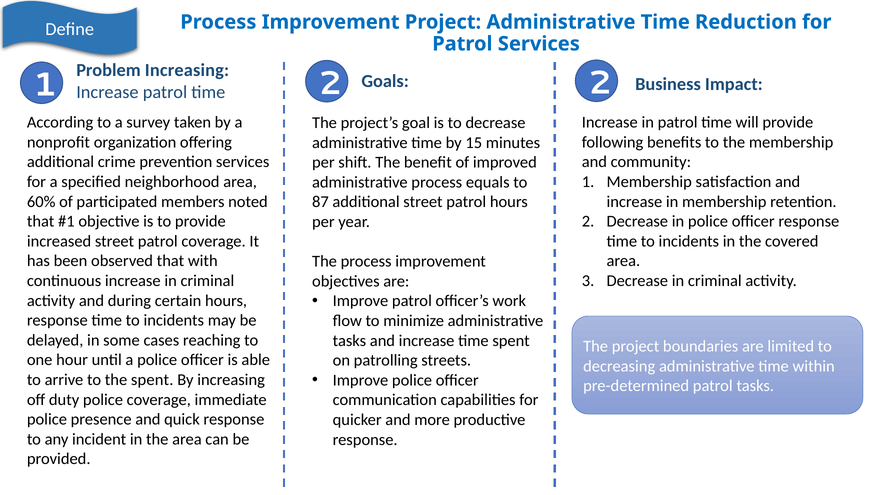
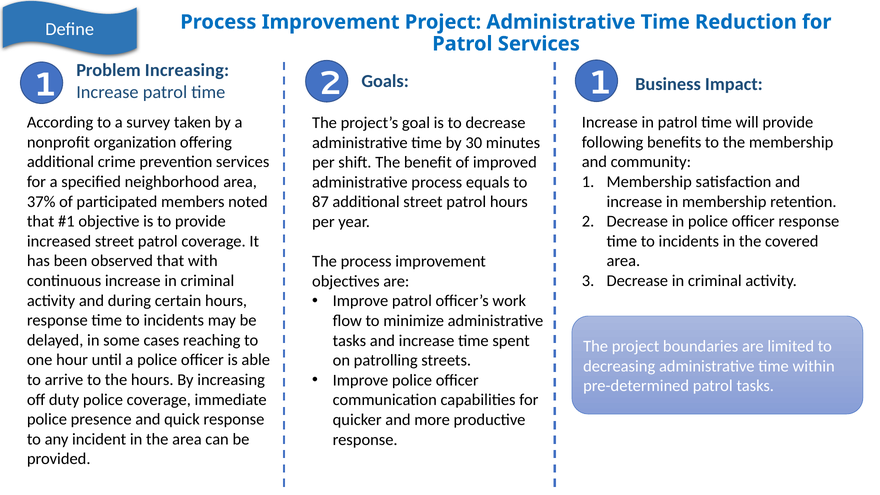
Goals 2: 2 -> 1
15: 15 -> 30
60%: 60% -> 37%
the spent: spent -> hours
